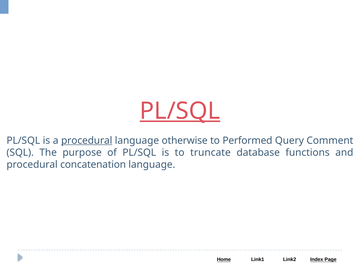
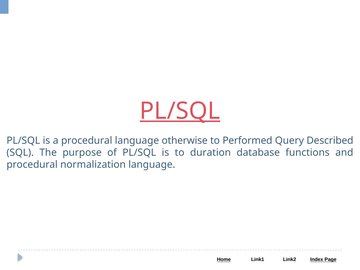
procedural at (87, 140) underline: present -> none
Comment: Comment -> Described
truncate: truncate -> duration
concatenation: concatenation -> normalization
